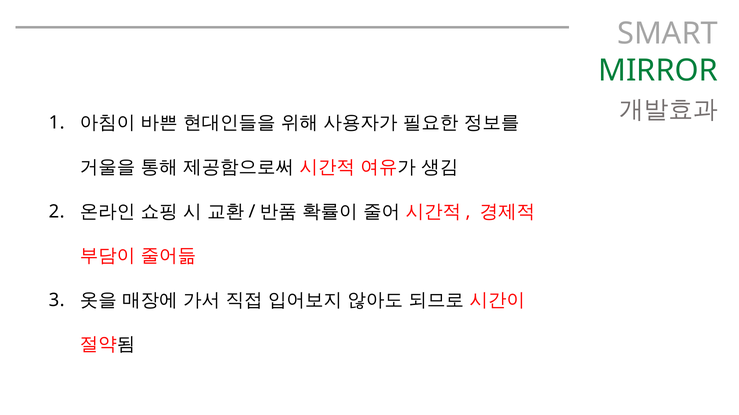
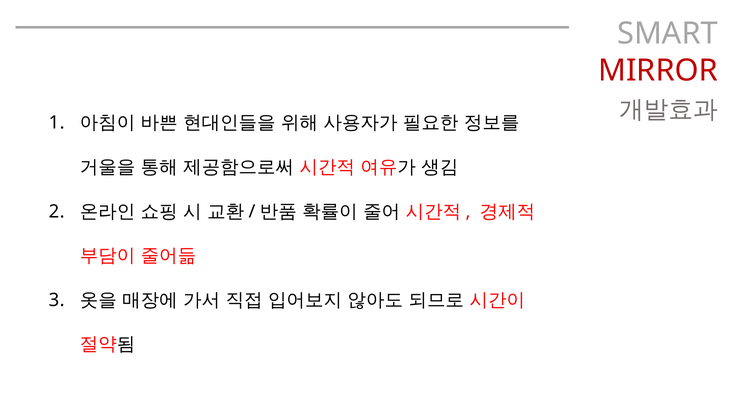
MIRROR colour: green -> red
